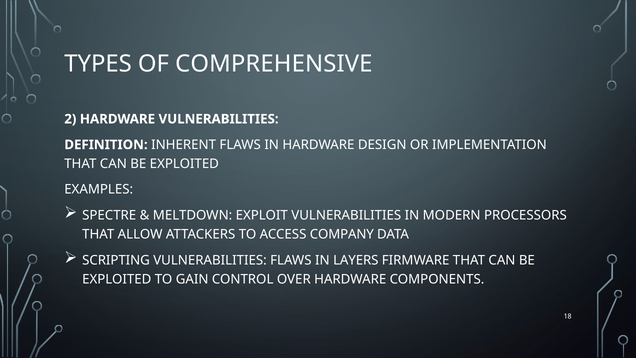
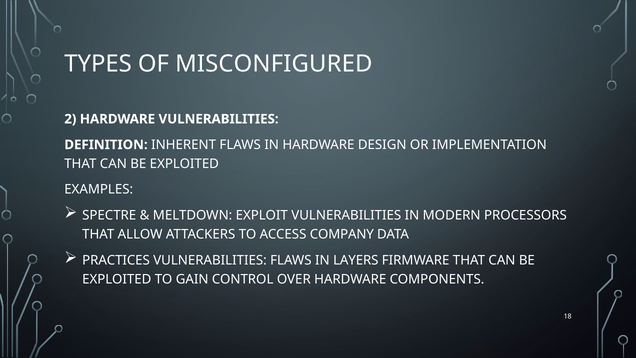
COMPREHENSIVE: COMPREHENSIVE -> MISCONFIGURED
SCRIPTING: SCRIPTING -> PRACTICES
